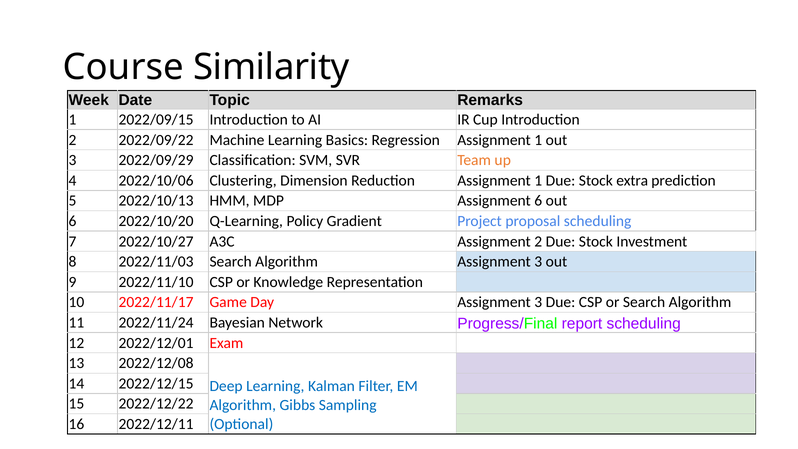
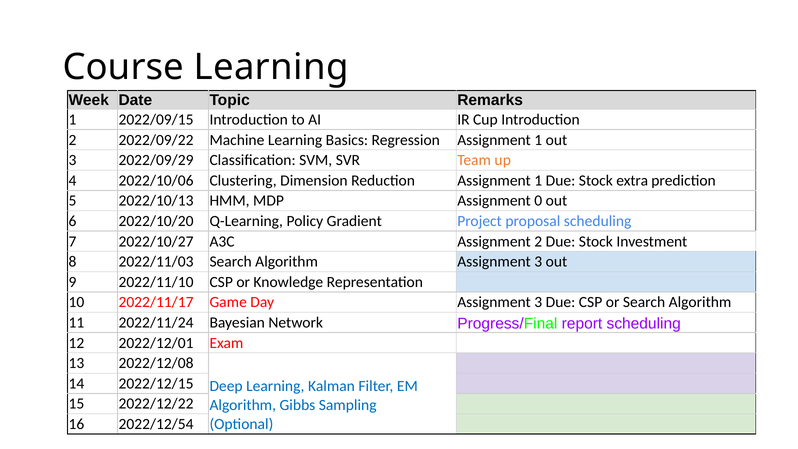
Course Similarity: Similarity -> Learning
Assignment 6: 6 -> 0
2022/12/11: 2022/12/11 -> 2022/12/54
